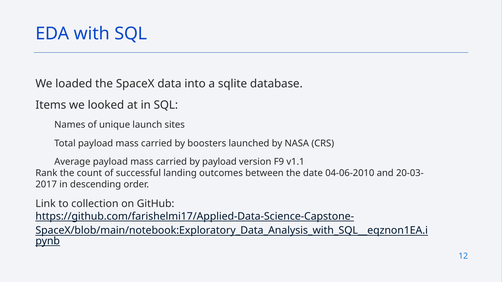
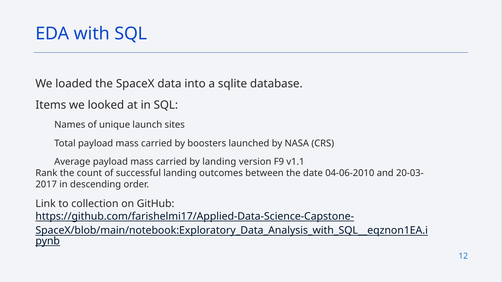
by payload: payload -> landing
